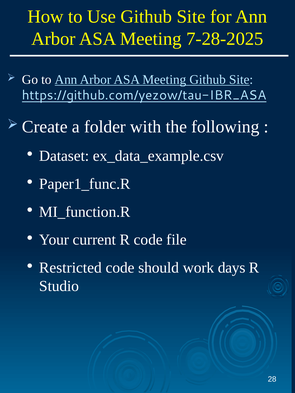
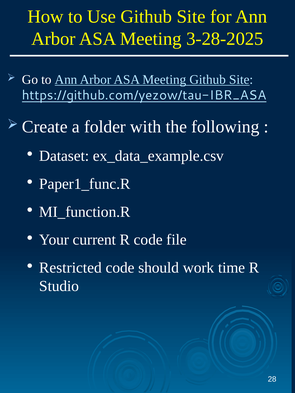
7-28-2025: 7-28-2025 -> 3-28-2025
days: days -> time
